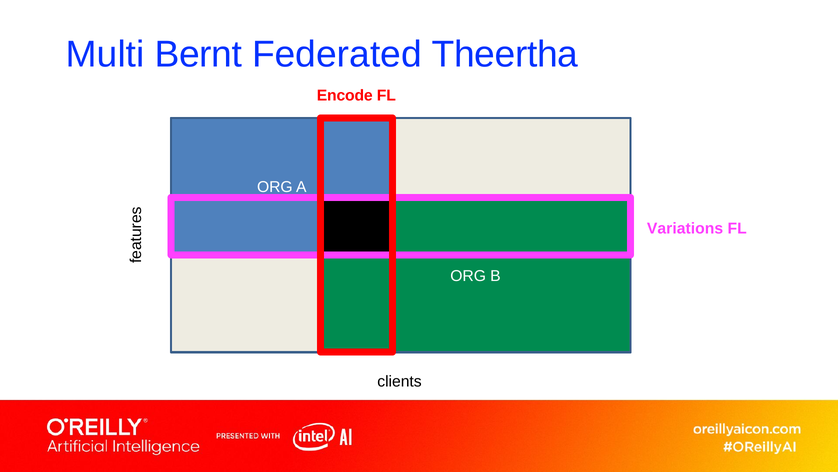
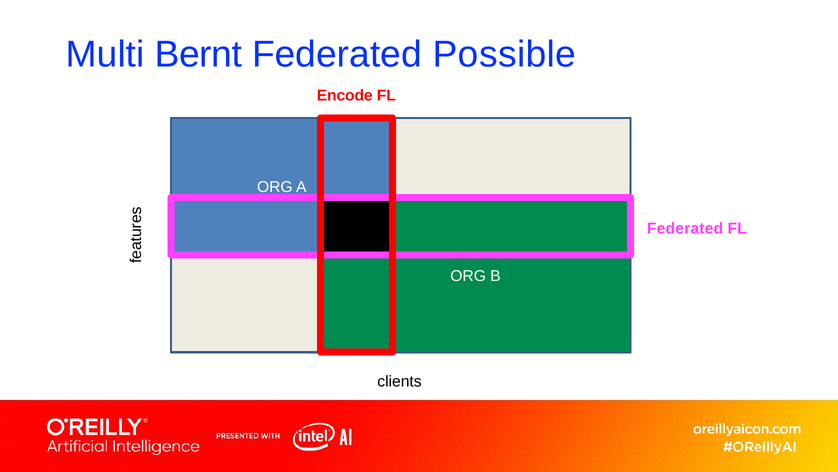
Theertha: Theertha -> Possible
Variations at (685, 228): Variations -> Federated
